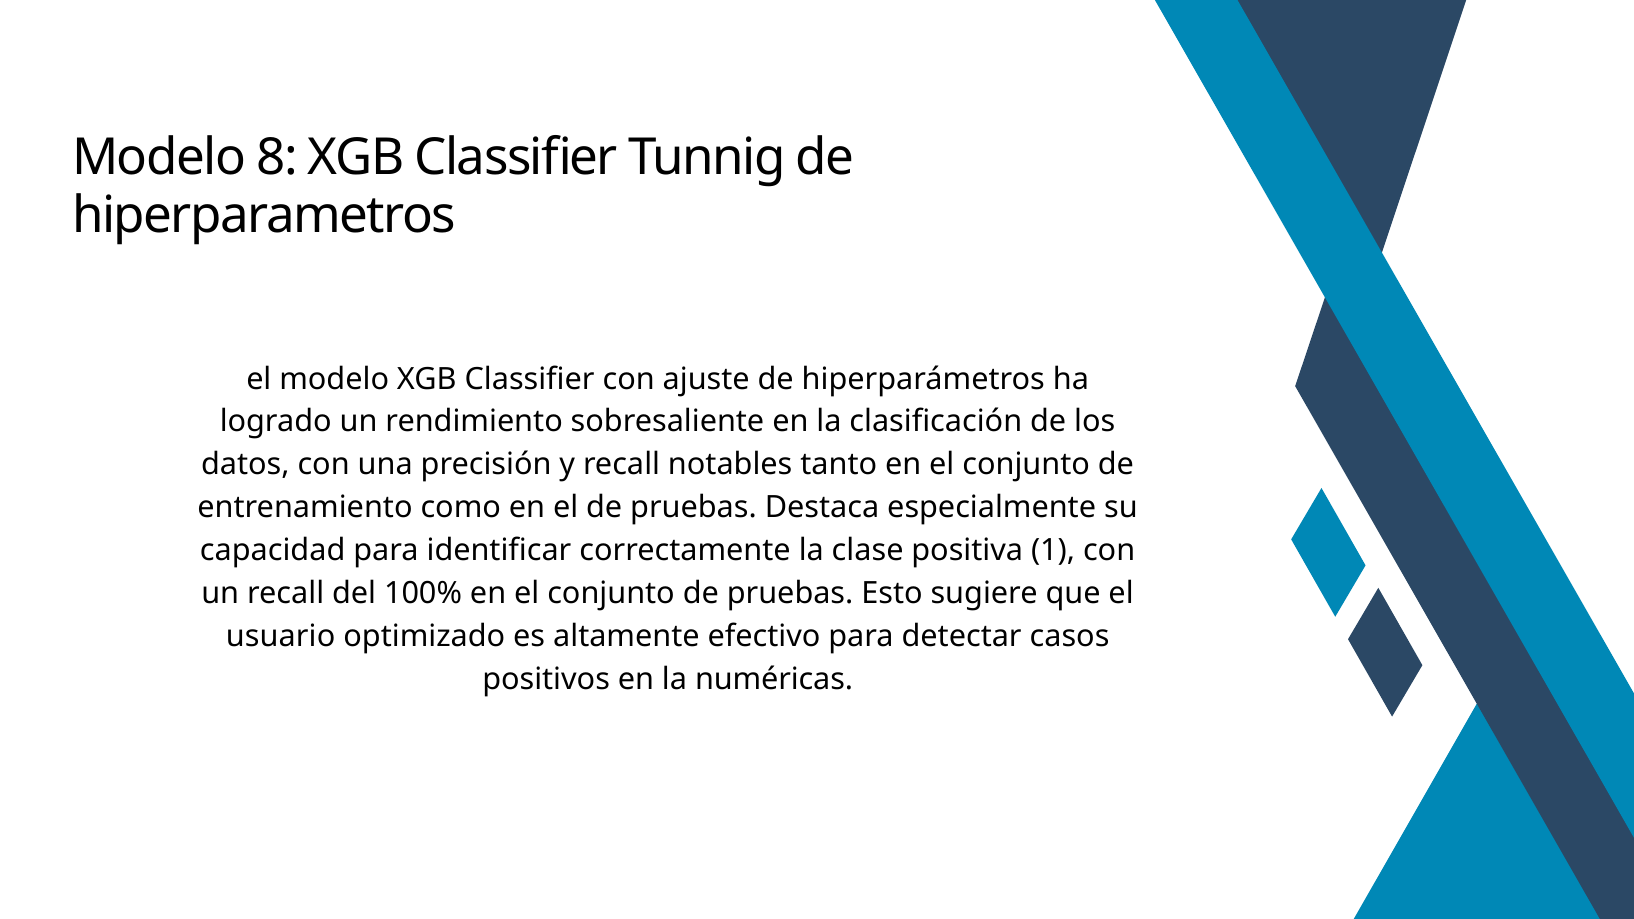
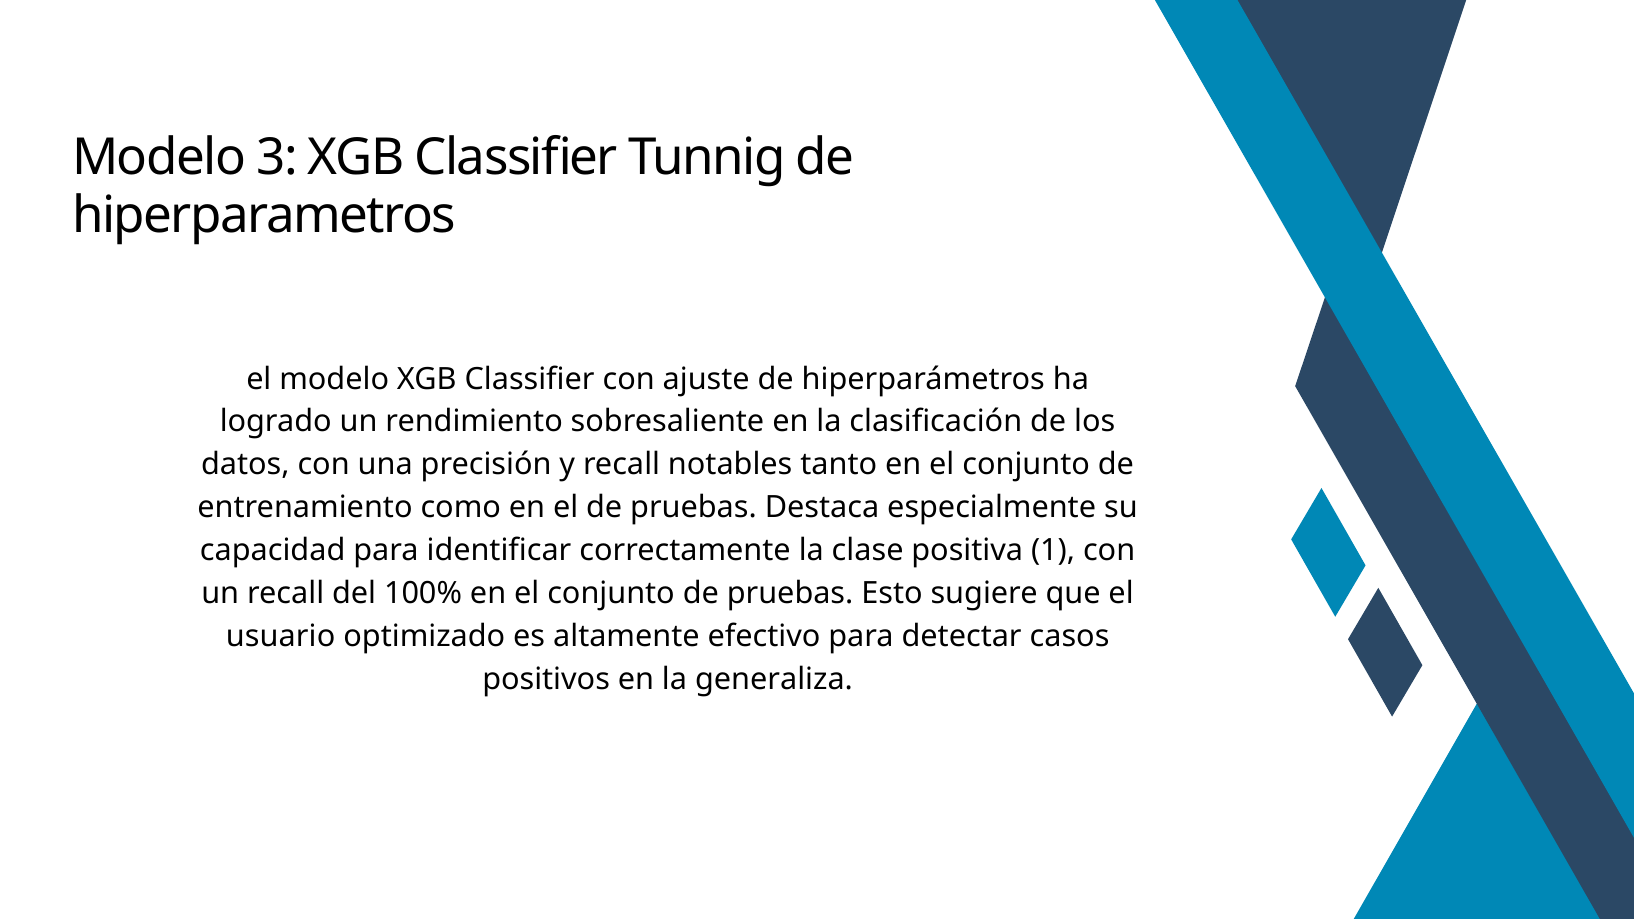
8: 8 -> 3
numéricas: numéricas -> generaliza
